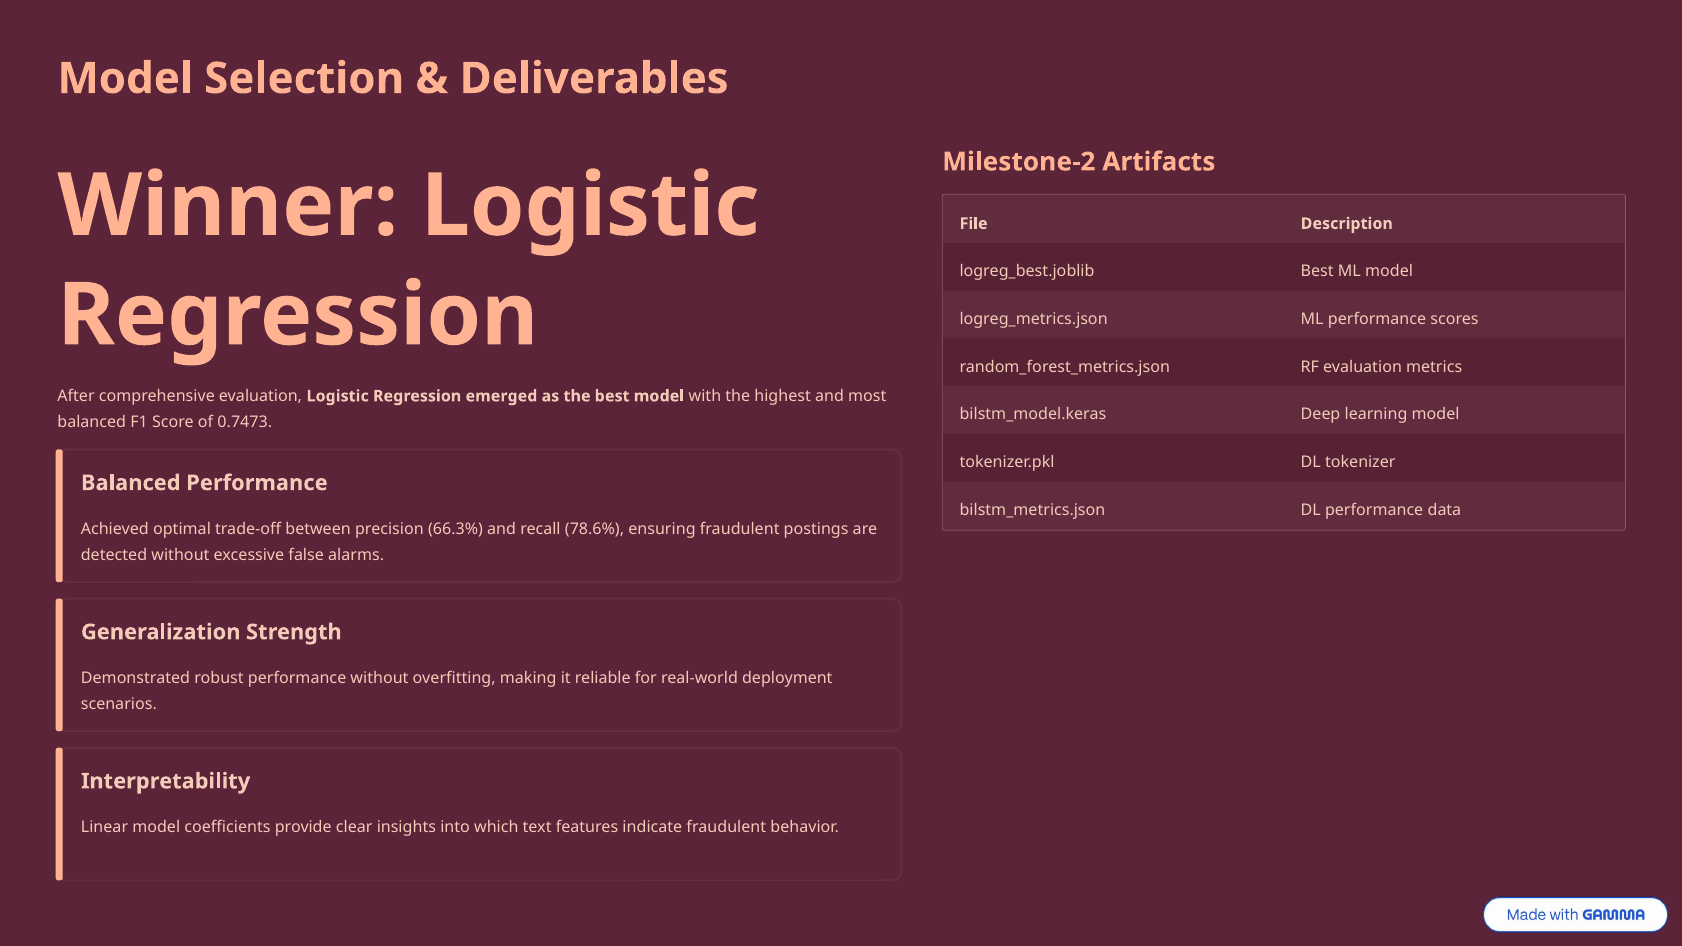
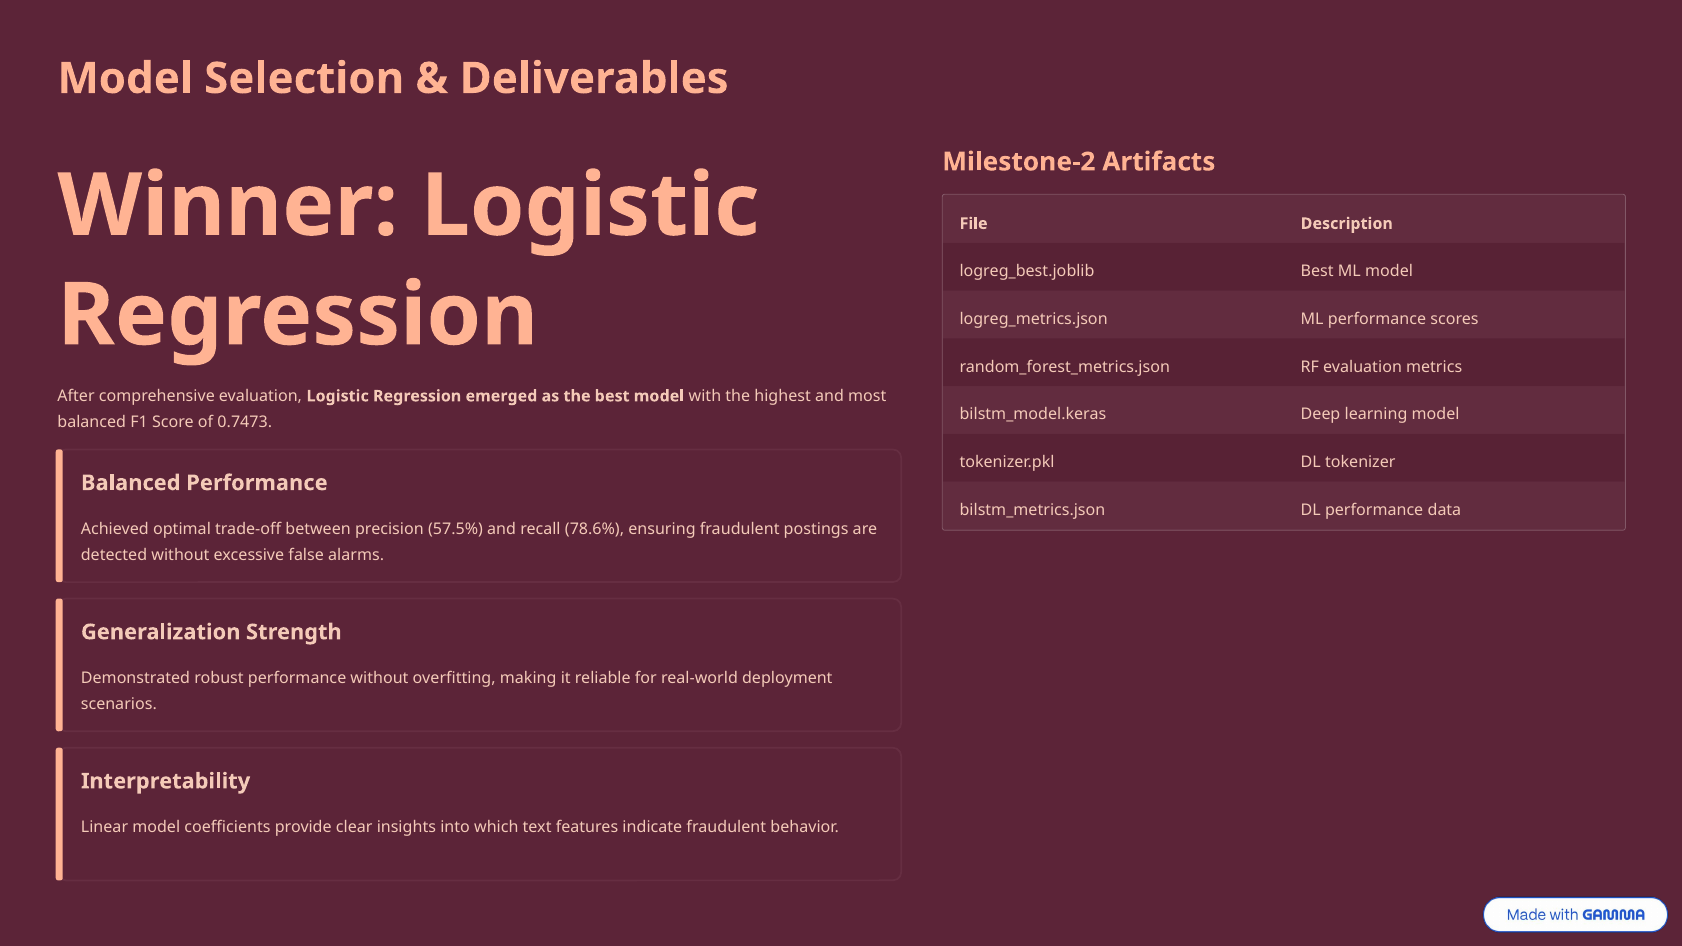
66.3%: 66.3% -> 57.5%
